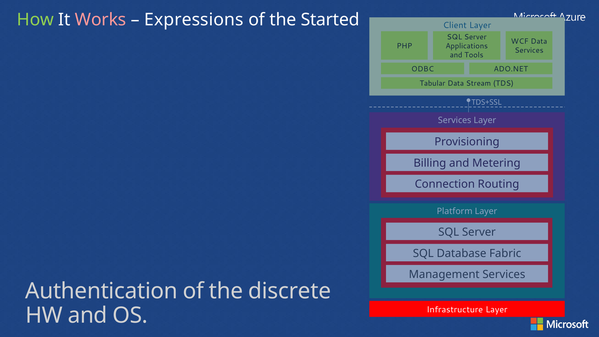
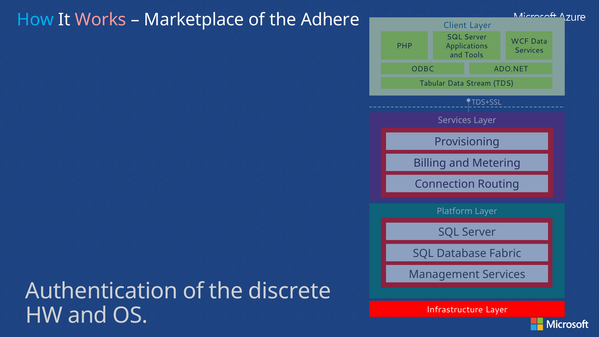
How colour: light green -> light blue
Expressions: Expressions -> Marketplace
Started: Started -> Adhere
